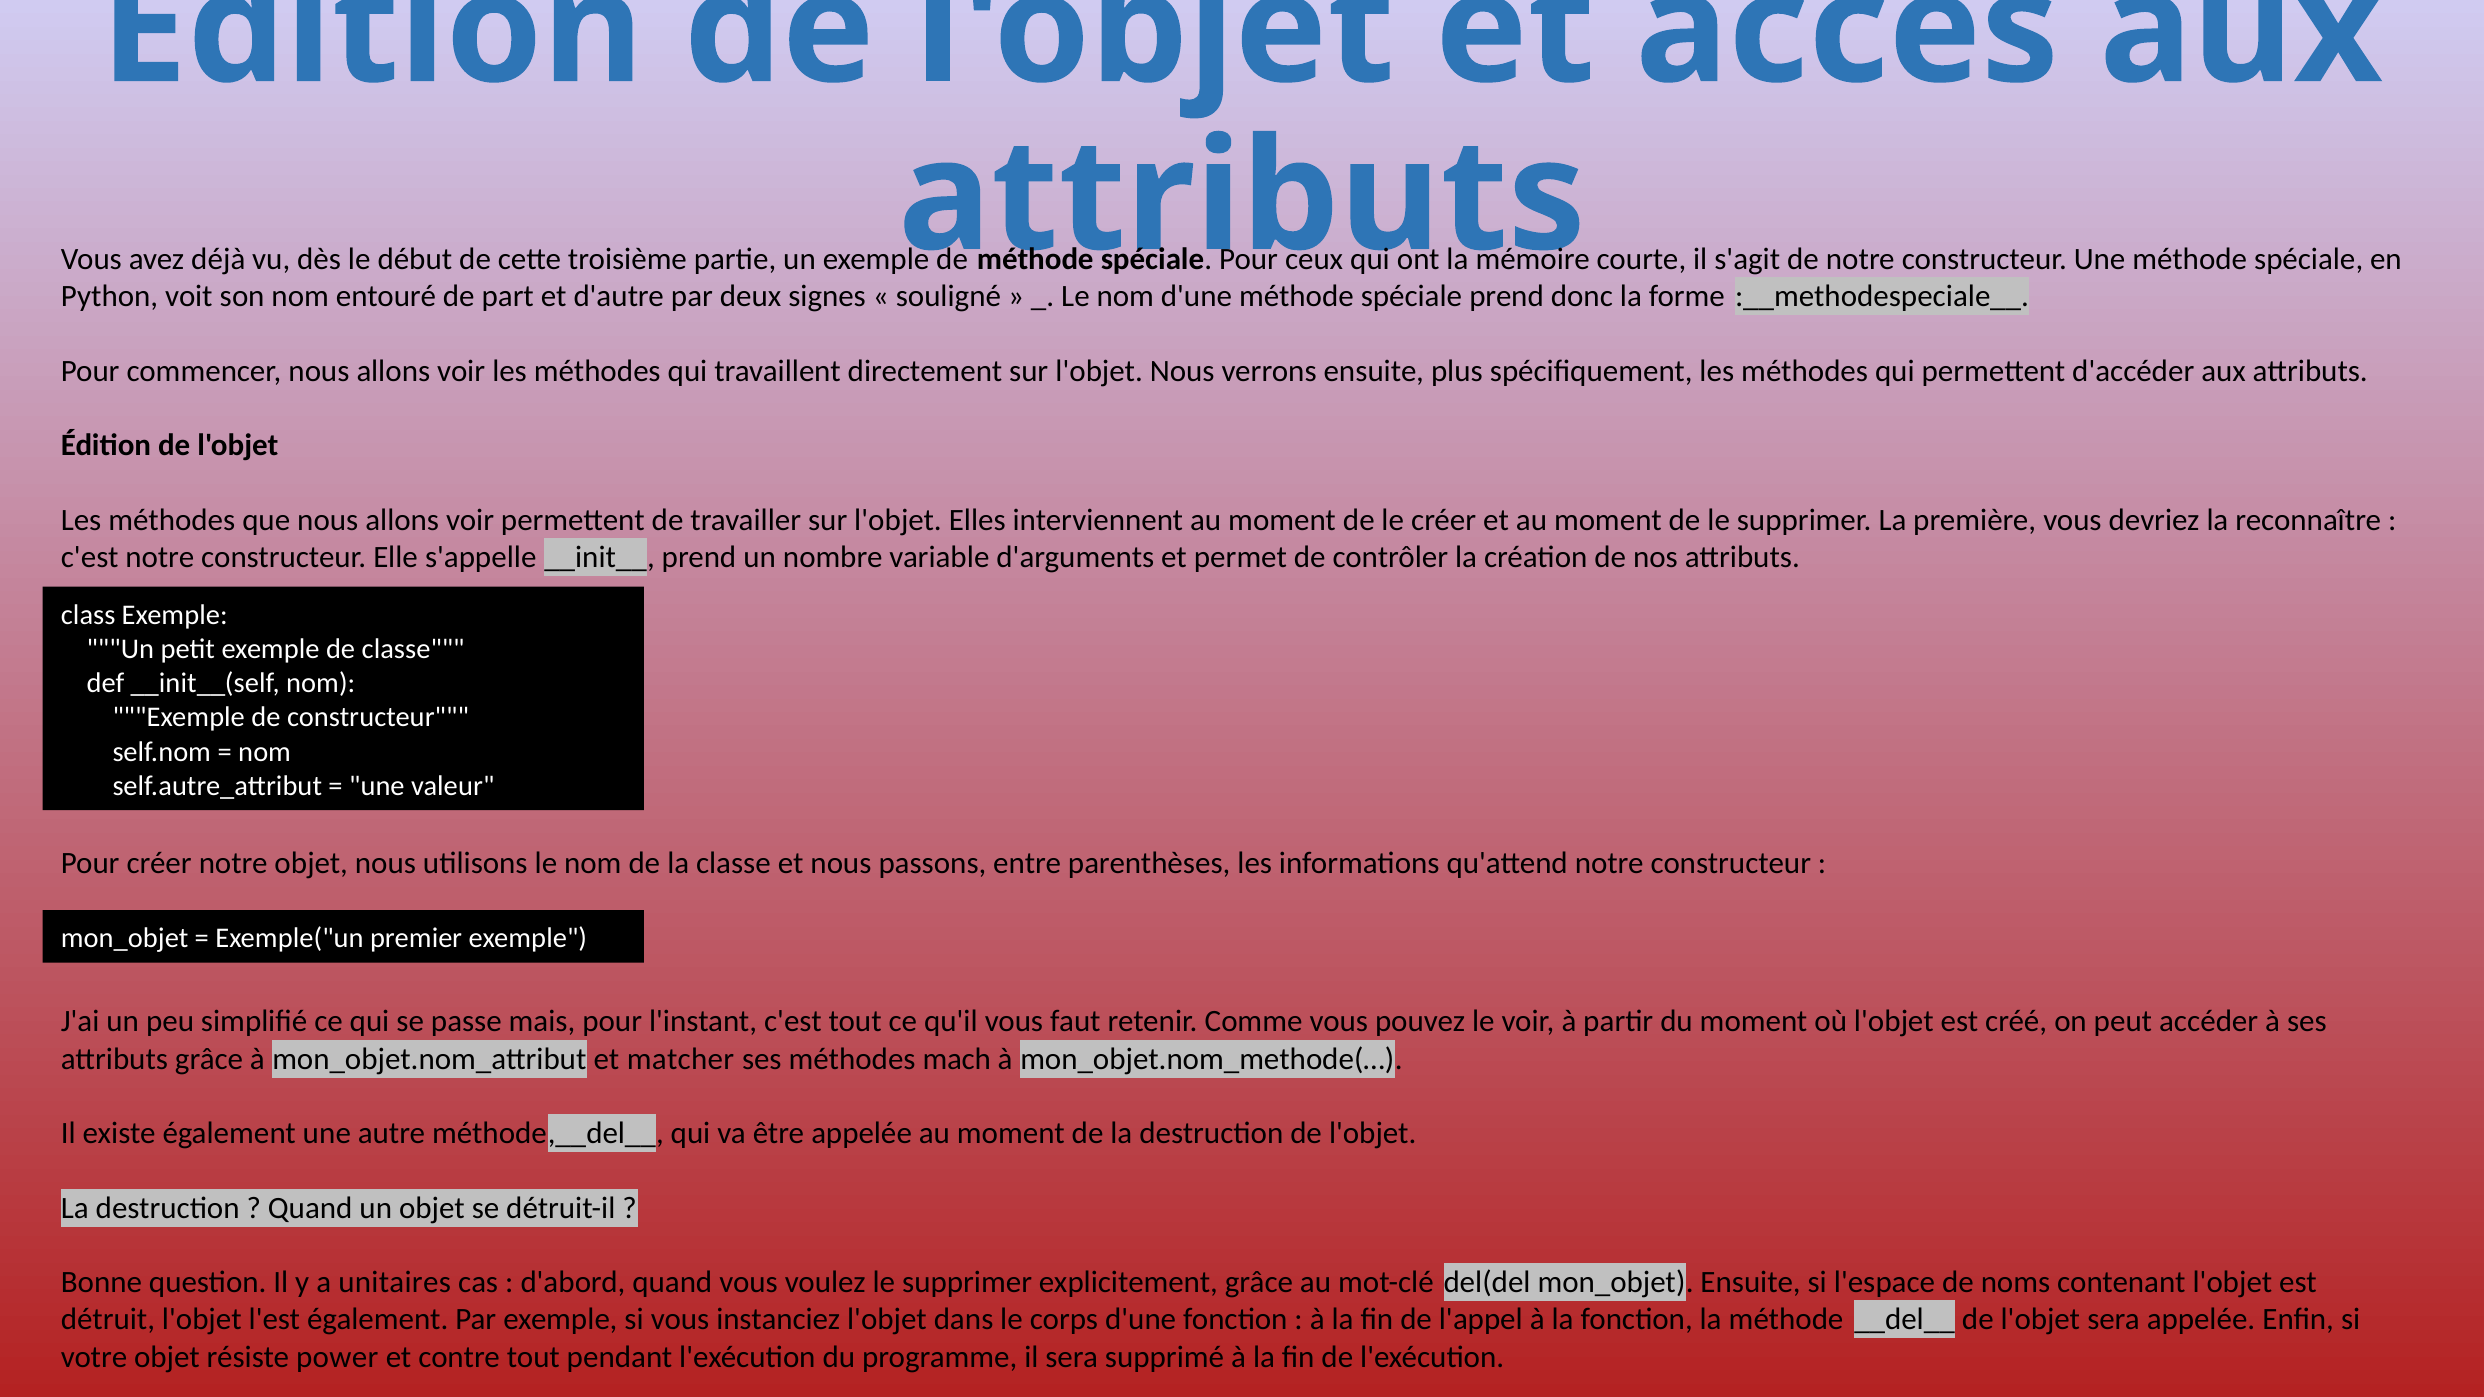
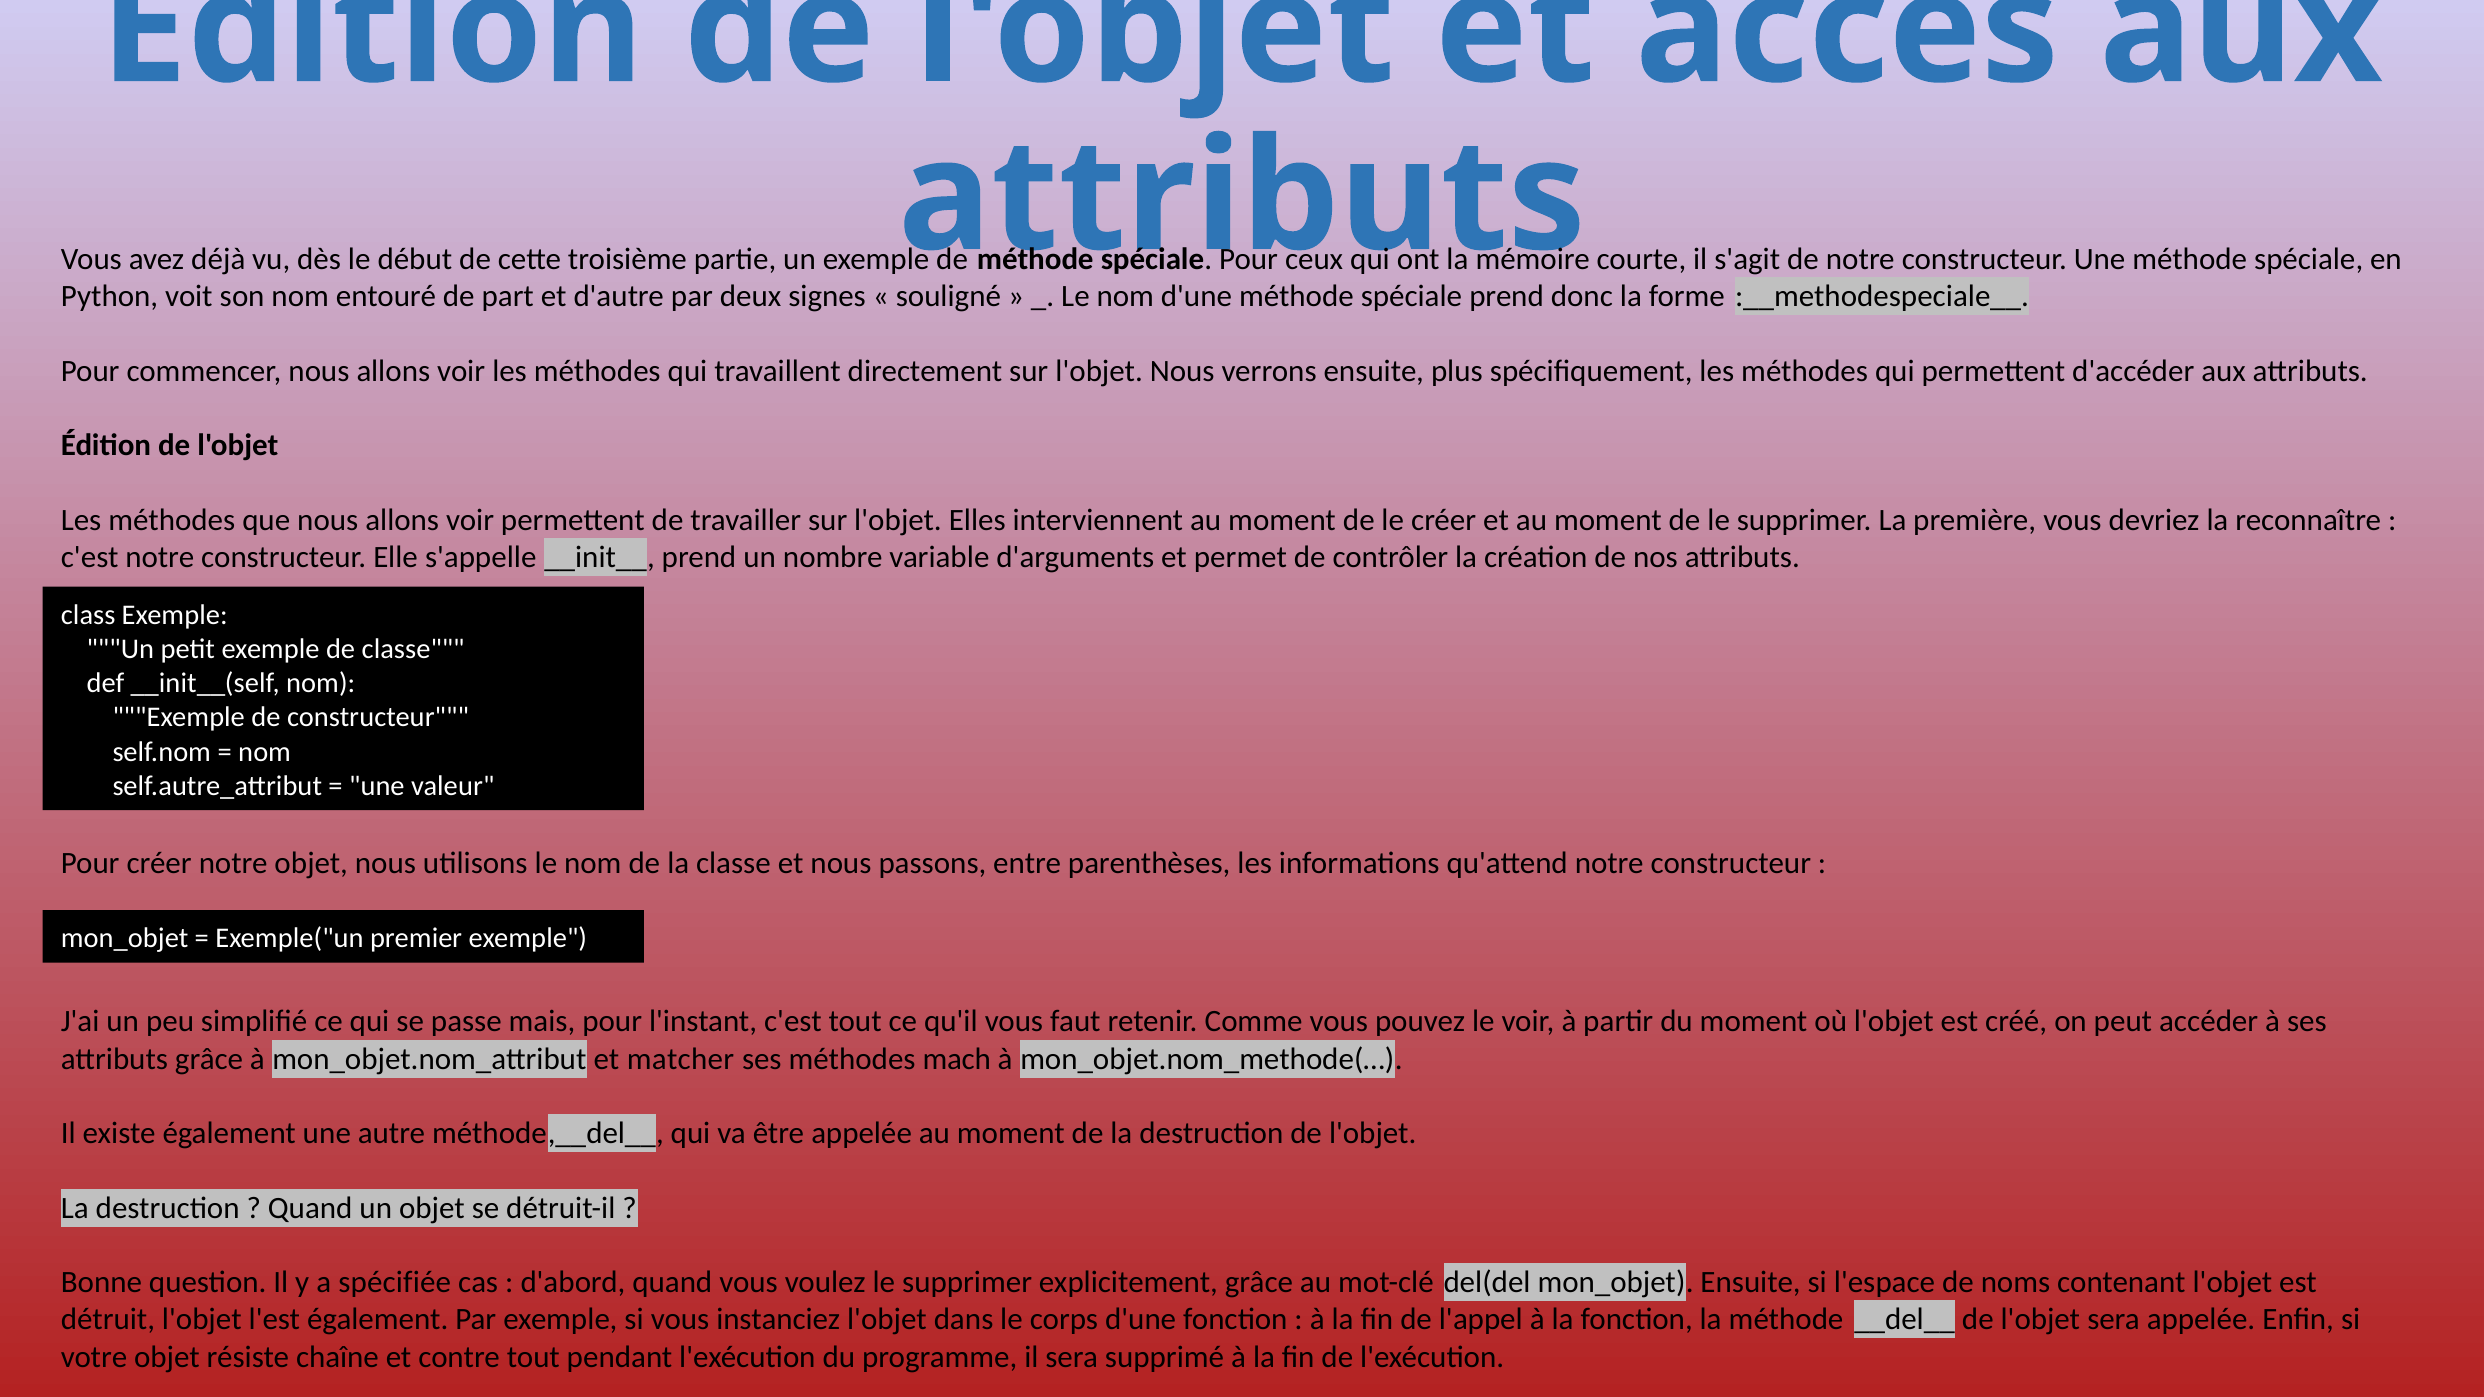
unitaires: unitaires -> spécifiée
power: power -> chaîne
